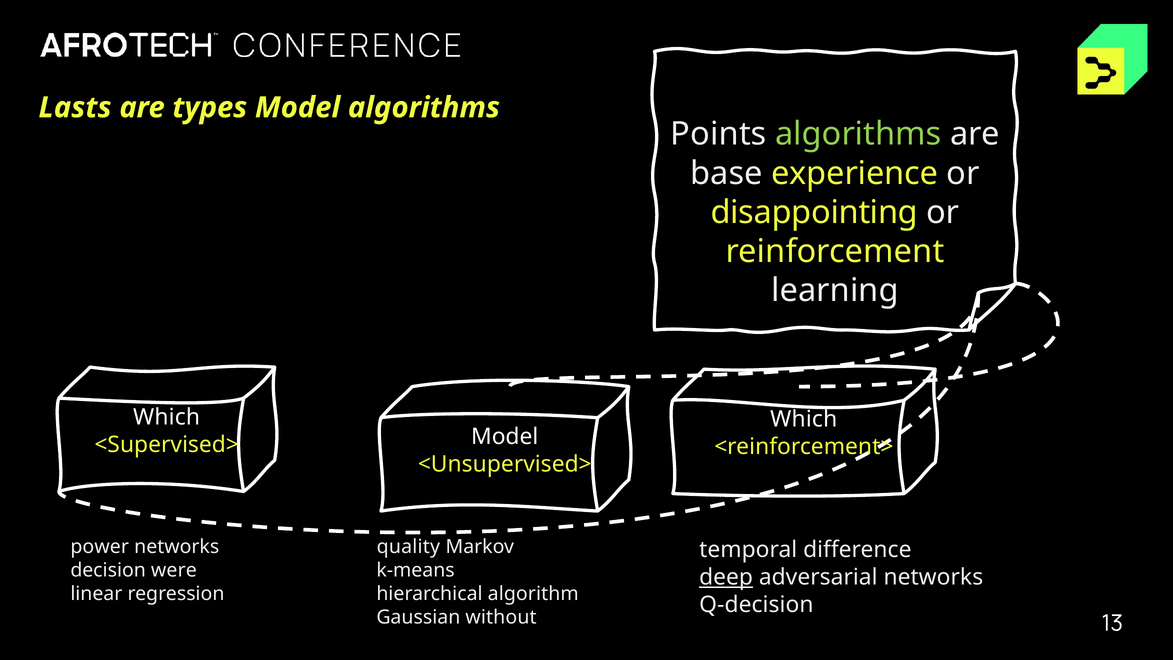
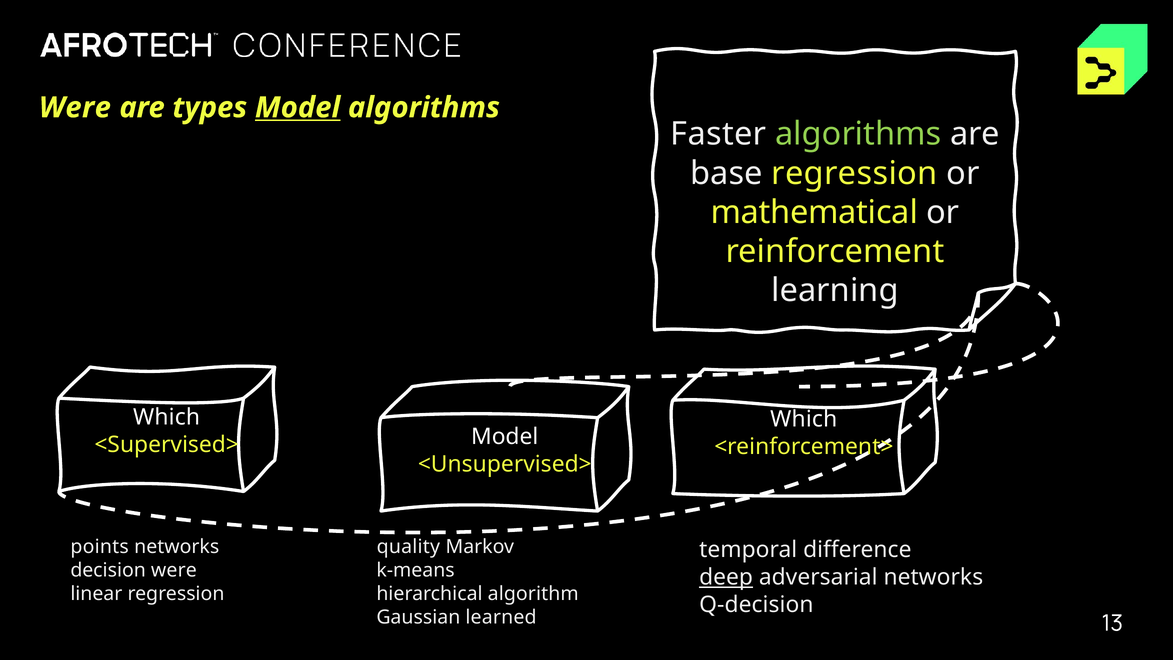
Lasts at (75, 108): Lasts -> Were
Model at (298, 108) underline: none -> present
Points: Points -> Faster
base experience: experience -> regression
disappointing: disappointing -> mathematical
power: power -> points
without: without -> learned
